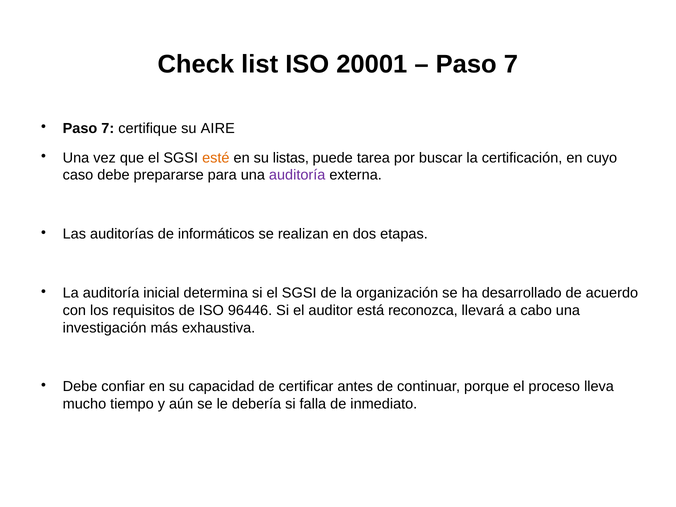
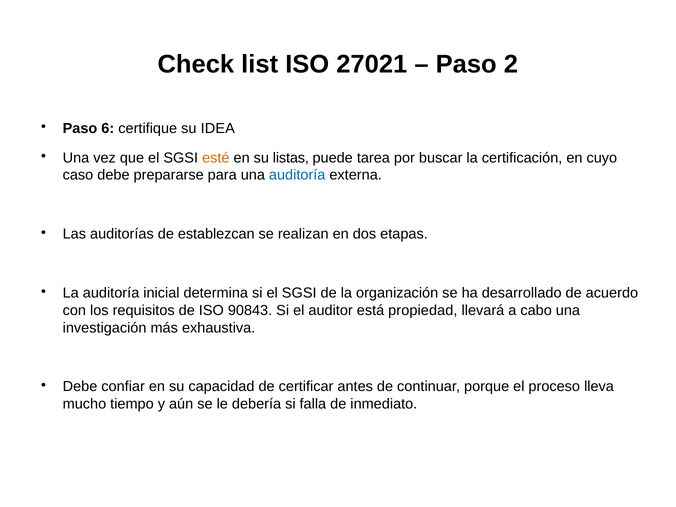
20001: 20001 -> 27021
7 at (511, 64): 7 -> 2
7 at (108, 128): 7 -> 6
AIRE: AIRE -> IDEA
auditoría at (297, 175) colour: purple -> blue
informáticos: informáticos -> establezcan
96446: 96446 -> 90843
reconozca: reconozca -> propiedad
